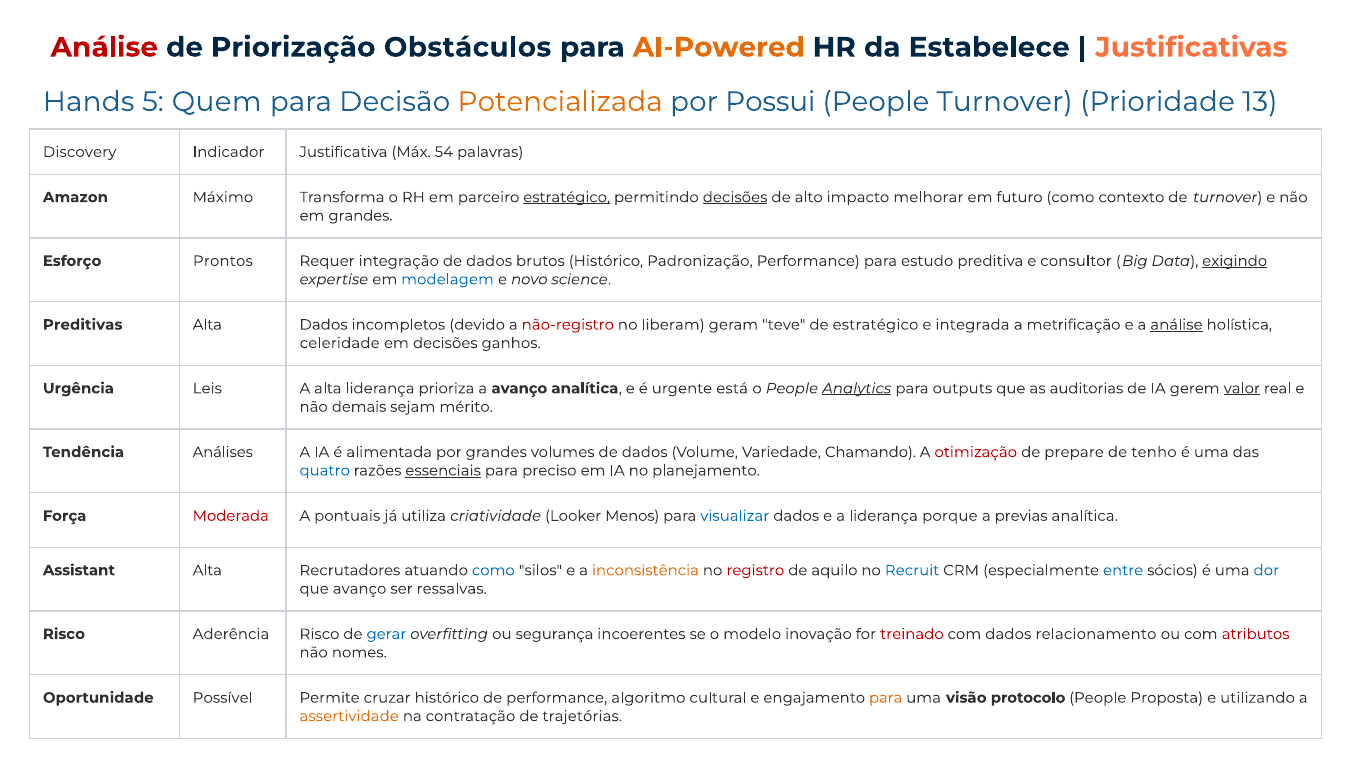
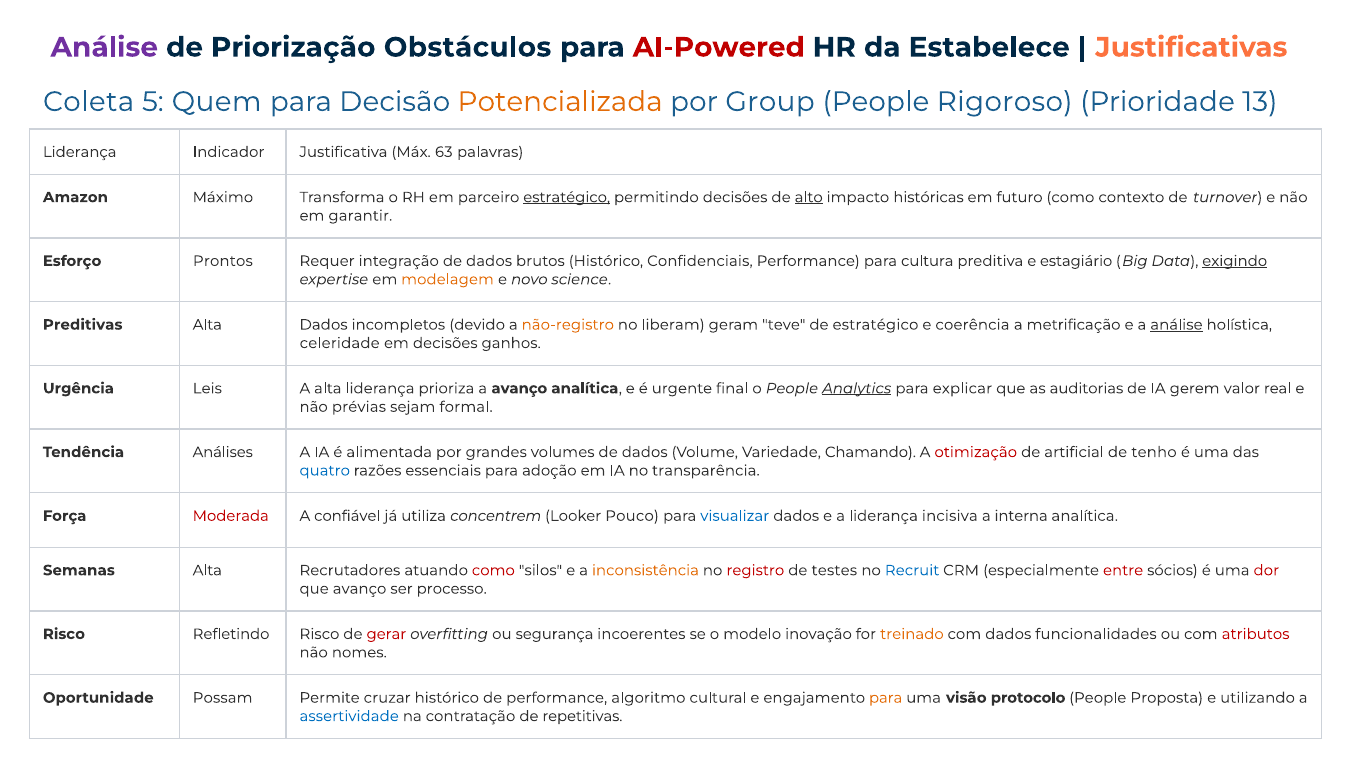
Análise at (104, 47) colour: red -> purple
AI-Powered colour: orange -> red
Hands: Hands -> Coleta
Possui: Possui -> Group
People Turnover: Turnover -> Rigoroso
Discovery at (80, 152): Discovery -> Liderança
54: 54 -> 63
decisões at (735, 197) underline: present -> none
alto underline: none -> present
melhorar: melhorar -> históricas
em grandes: grandes -> garantir
Padronização: Padronização -> Confidenciais
estudo: estudo -> cultura
consultor: consultor -> estagiário
modelagem colour: blue -> orange
não-registro colour: red -> orange
integrada: integrada -> coerência
está: está -> final
outputs: outputs -> explicar
valor underline: present -> none
demais: demais -> prévias
mérito: mérito -> formal
prepare: prepare -> artificial
essenciais underline: present -> none
preciso: preciso -> adoção
planejamento: planejamento -> transparência
pontuais: pontuais -> confiável
criatividade: criatividade -> concentrem
Menos: Menos -> Pouco
porque: porque -> incisiva
previas: previas -> interna
Assistant: Assistant -> Semanas
como at (493, 570) colour: blue -> red
aquilo: aquilo -> testes
entre colour: blue -> red
dor colour: blue -> red
ressalvas: ressalvas -> processo
Aderência: Aderência -> Refletindo
gerar colour: blue -> red
treinado colour: red -> orange
relacionamento: relacionamento -> funcionalidades
Possível: Possível -> Possam
assertividade colour: orange -> blue
trajetórias: trajetórias -> repetitivas
